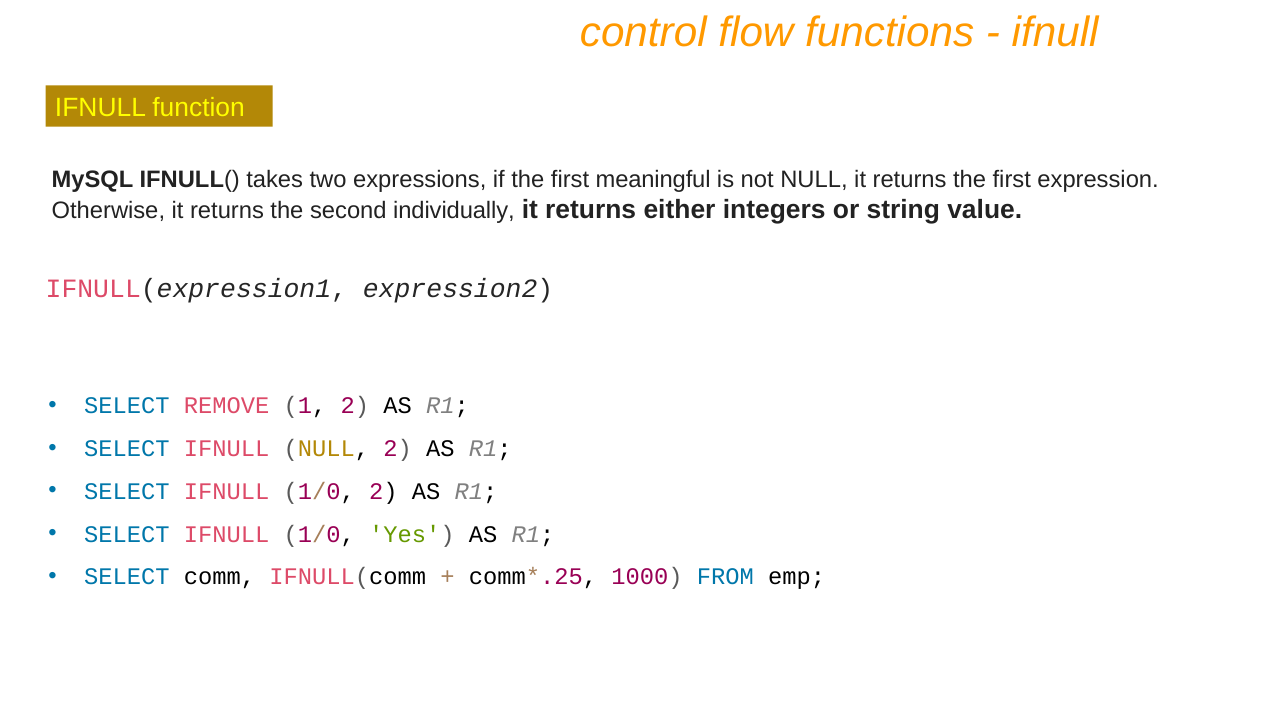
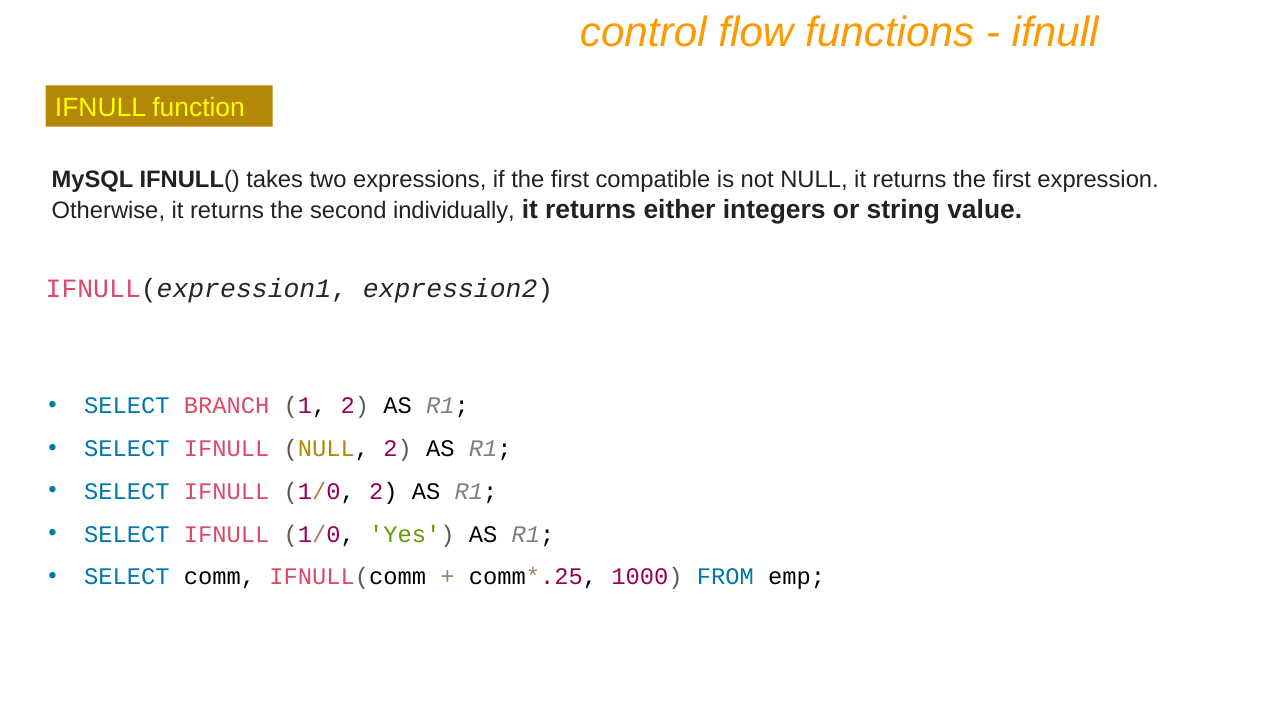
meaningful: meaningful -> compatible
REMOVE: REMOVE -> BRANCH
